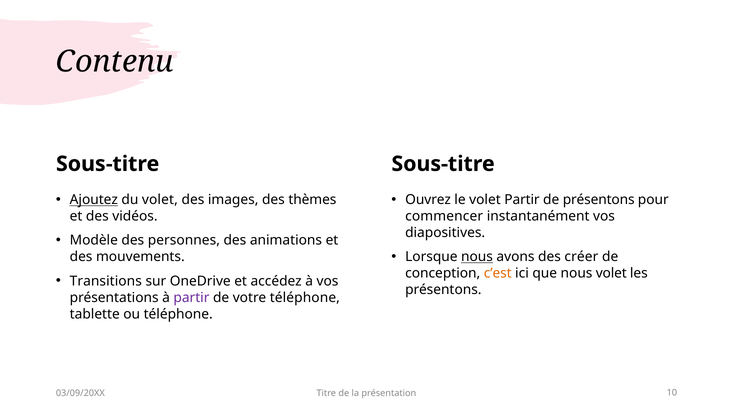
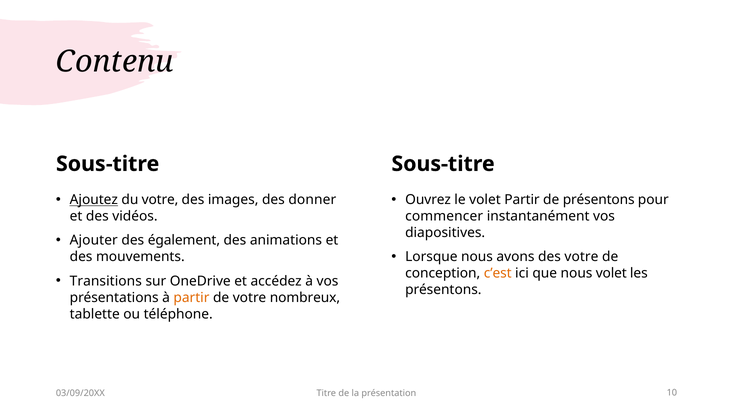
du volet: volet -> votre
thèmes: thèmes -> donner
Modèle: Modèle -> Ajouter
personnes: personnes -> également
nous at (477, 257) underline: present -> none
des créer: créer -> votre
partir at (191, 298) colour: purple -> orange
votre téléphone: téléphone -> nombreux
